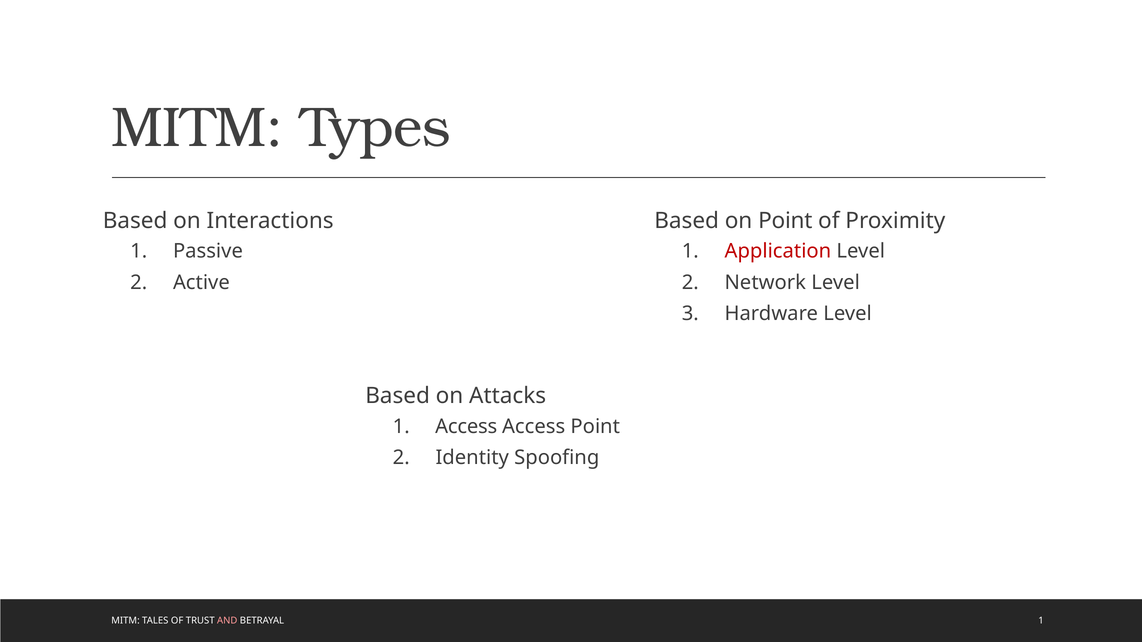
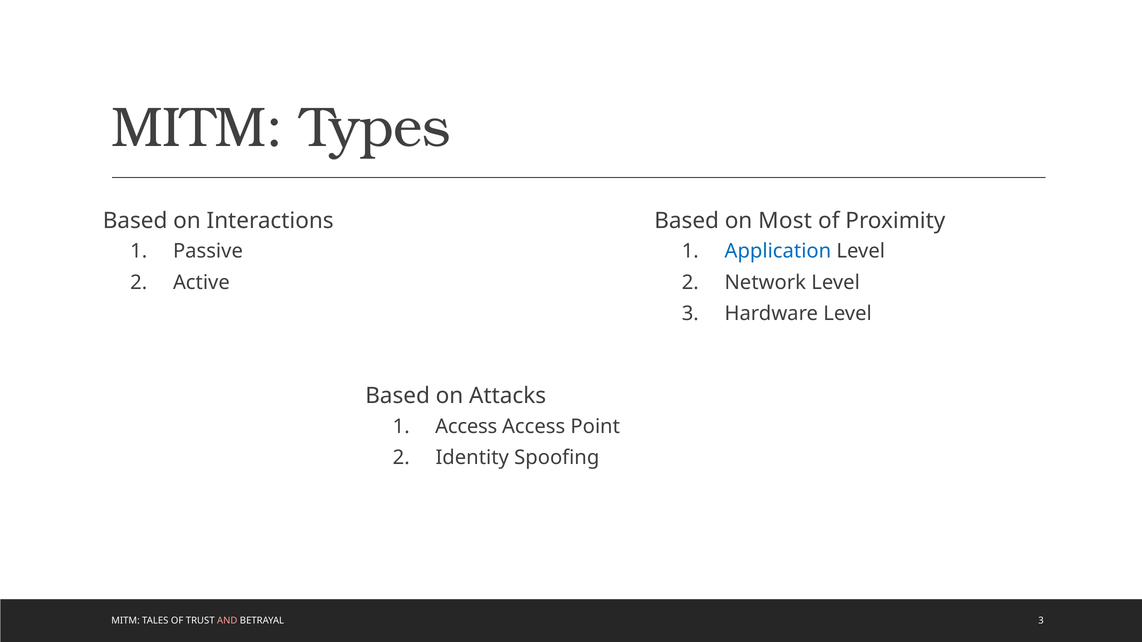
on Point: Point -> Most
Application colour: red -> blue
BETRAYAL 1: 1 -> 3
